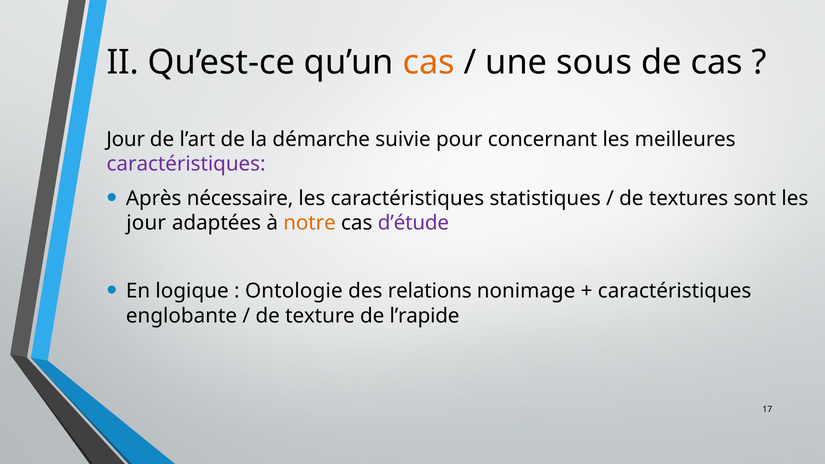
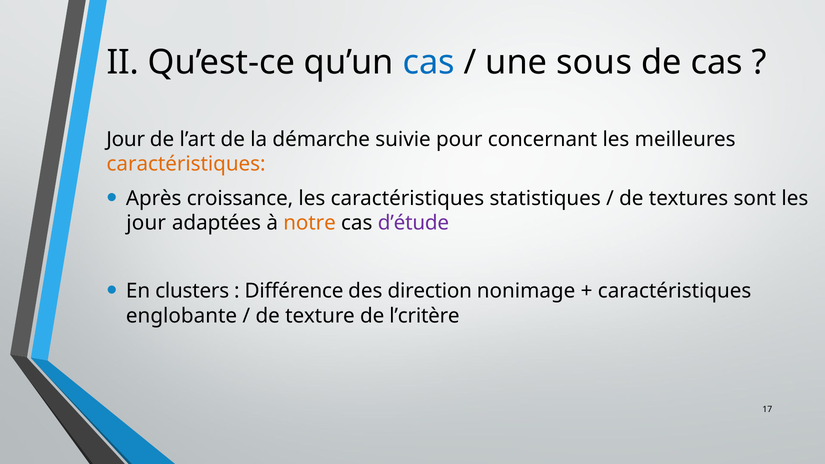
cas at (429, 62) colour: orange -> blue
caractéristiques at (186, 164) colour: purple -> orange
nécessaire: nécessaire -> croissance
logique: logique -> clusters
Ontologie: Ontologie -> Différence
relations: relations -> direction
l’rapide: l’rapide -> l’critère
